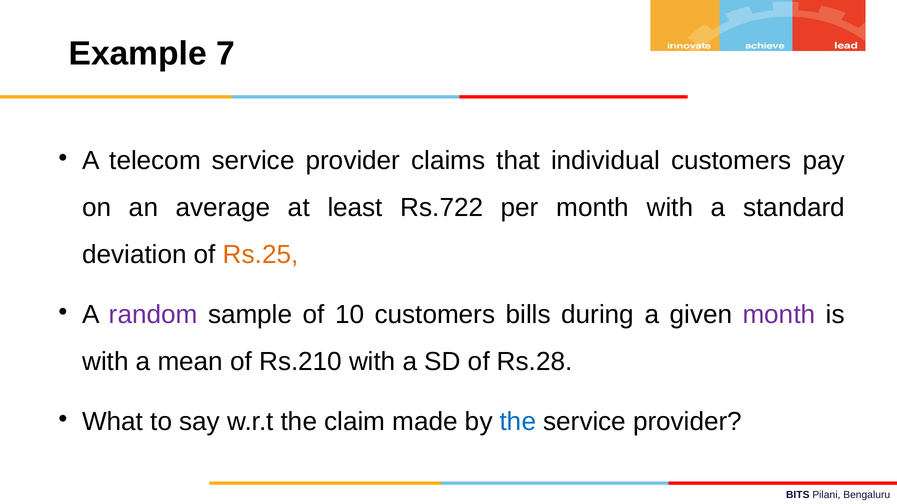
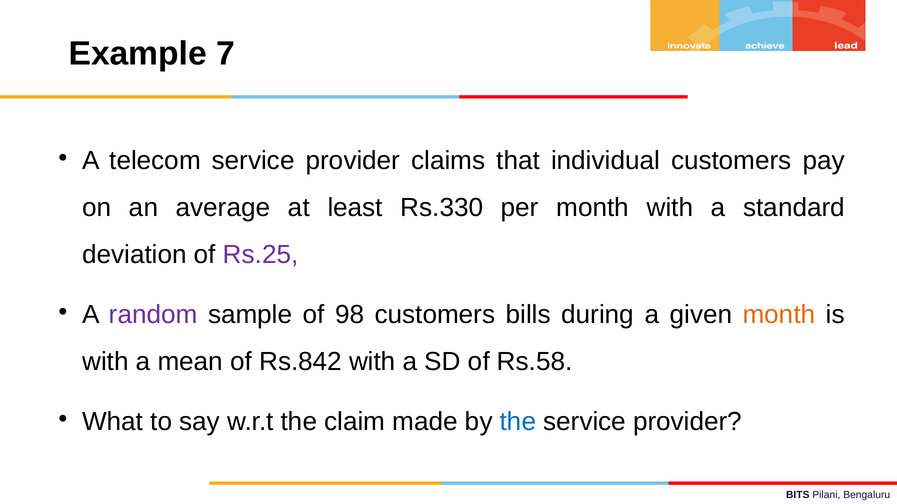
Rs.722: Rs.722 -> Rs.330
Rs.25 colour: orange -> purple
10: 10 -> 98
month at (779, 315) colour: purple -> orange
Rs.210: Rs.210 -> Rs.842
Rs.28: Rs.28 -> Rs.58
